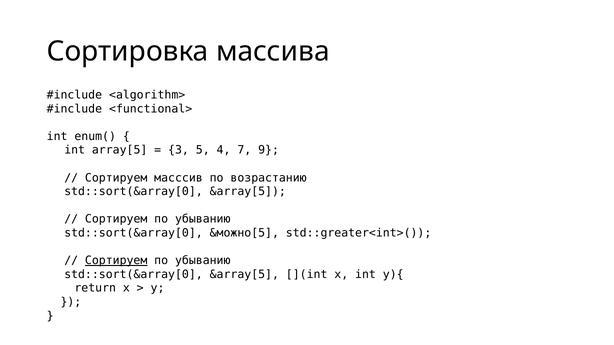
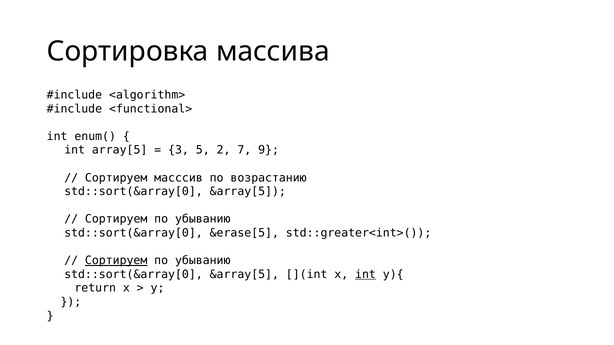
4: 4 -> 2
&можно[5: &можно[5 -> &erase[5
int at (366, 275) underline: none -> present
